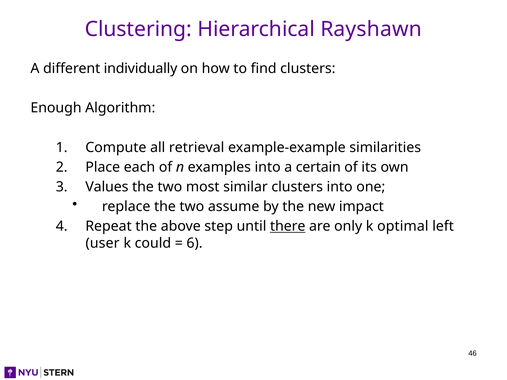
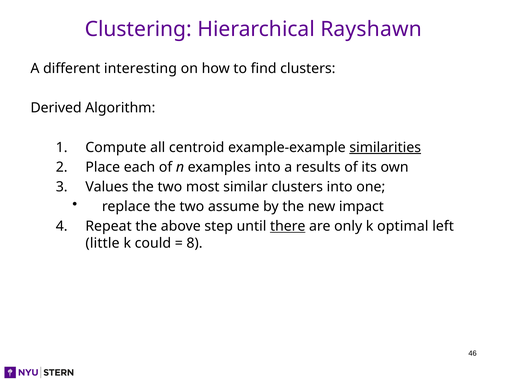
individually: individually -> interesting
Enough: Enough -> Derived
retrieval: retrieval -> centroid
similarities underline: none -> present
certain: certain -> results
user: user -> little
6: 6 -> 8
